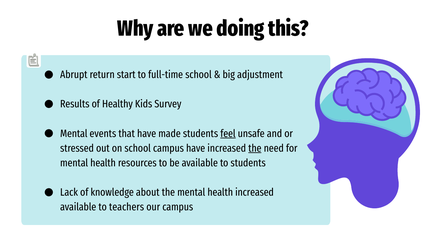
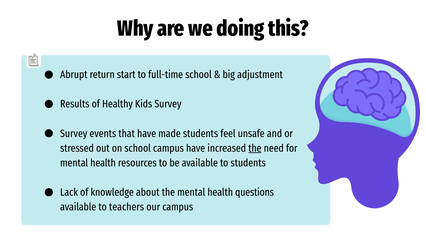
Mental at (74, 133): Mental -> Survey
feel underline: present -> none
health increased: increased -> questions
